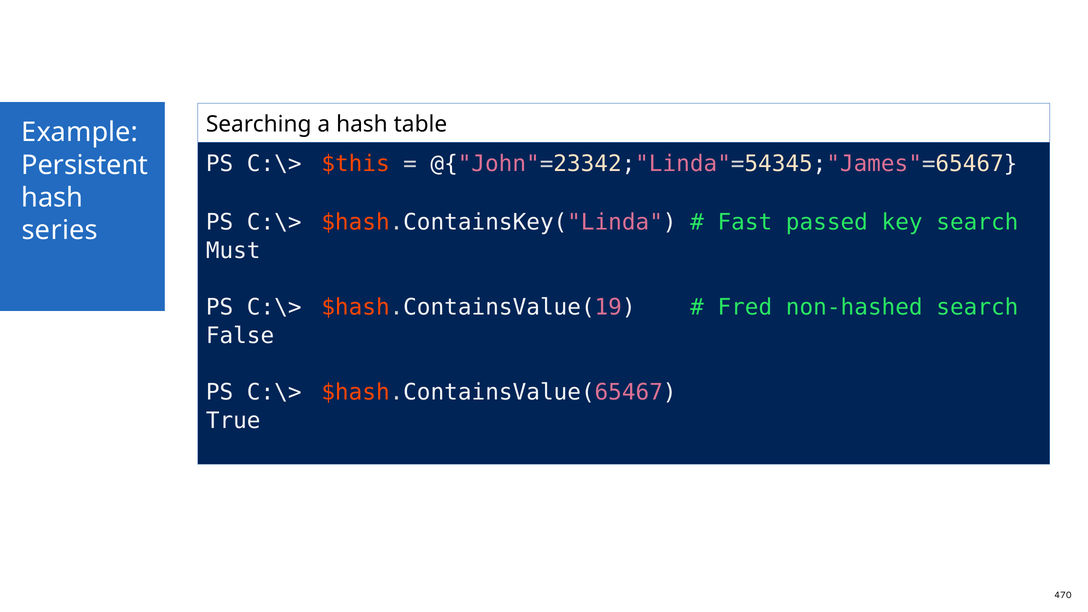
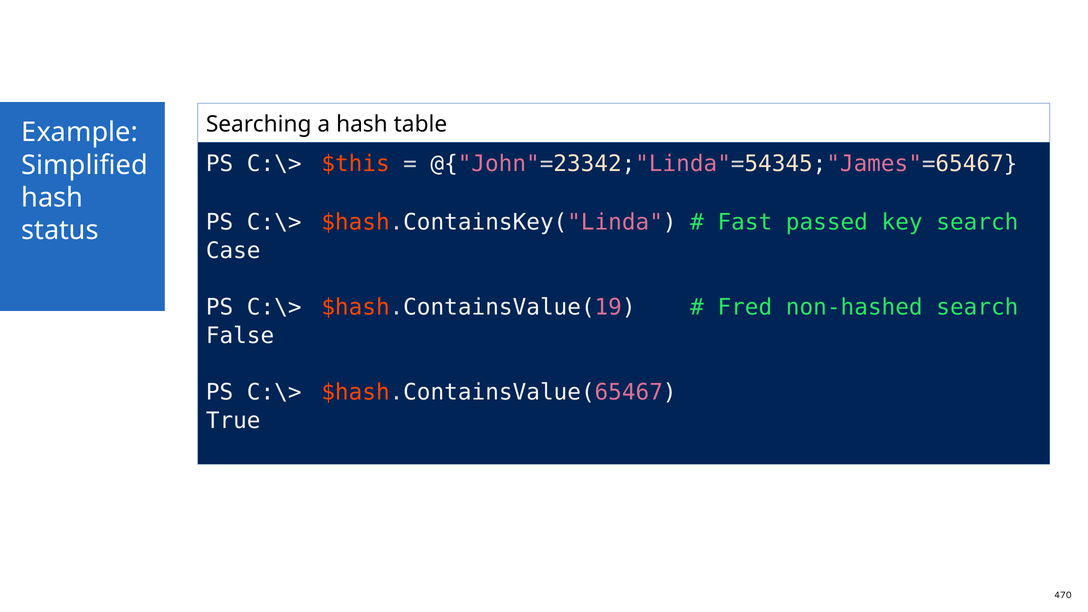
Persistent: Persistent -> Simplified
series: series -> status
Must: Must -> Case
